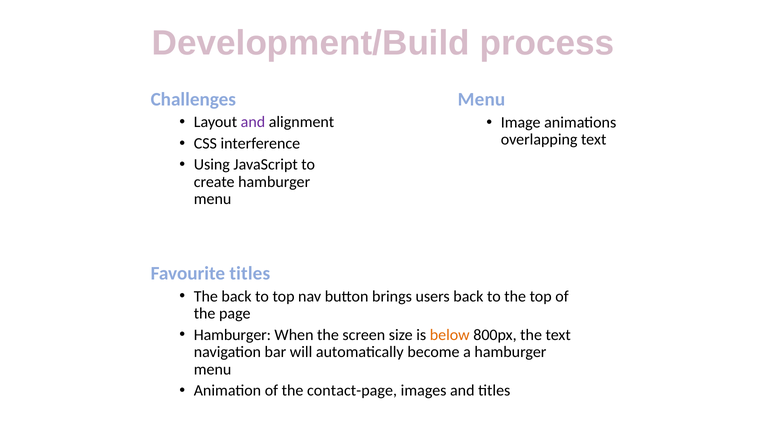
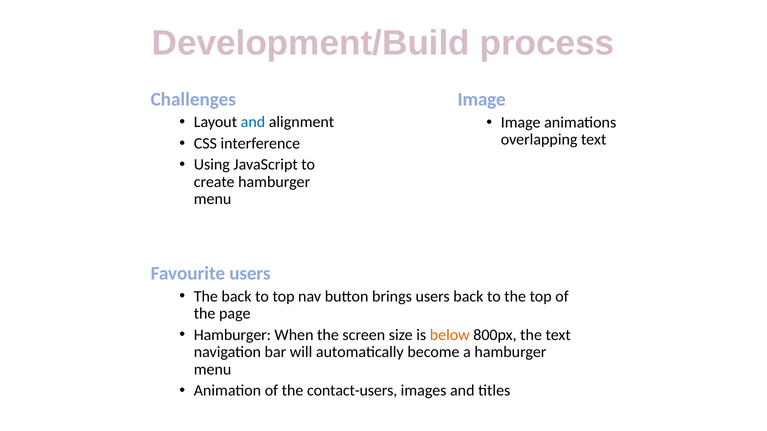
Menu at (481, 100): Menu -> Image
and at (253, 122) colour: purple -> blue
Favourite titles: titles -> users
contact-page: contact-page -> contact-users
